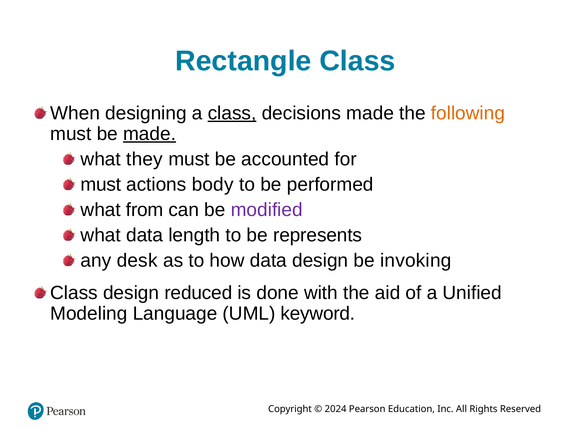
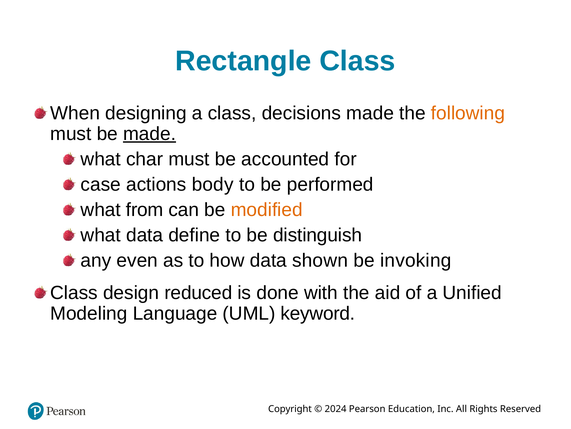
class at (232, 113) underline: present -> none
they: they -> char
must at (101, 184): must -> case
modified colour: purple -> orange
length: length -> define
represents: represents -> distinguish
desk: desk -> even
data design: design -> shown
